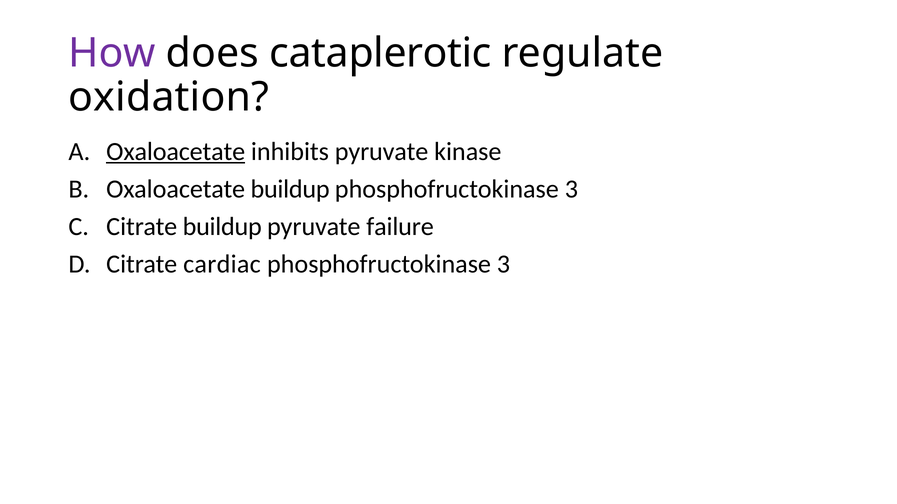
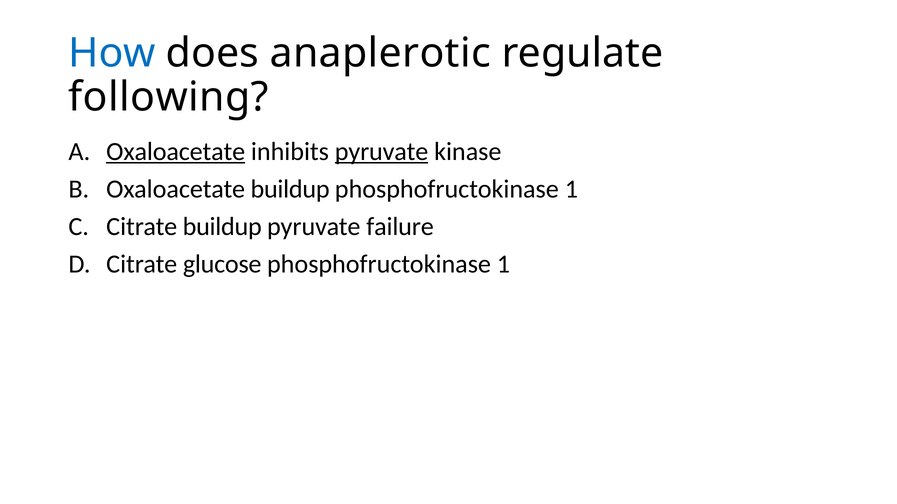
How colour: purple -> blue
cataplerotic: cataplerotic -> anaplerotic
oxidation: oxidation -> following
pyruvate at (382, 152) underline: none -> present
3 at (571, 189): 3 -> 1
cardiac: cardiac -> glucose
3 at (503, 264): 3 -> 1
